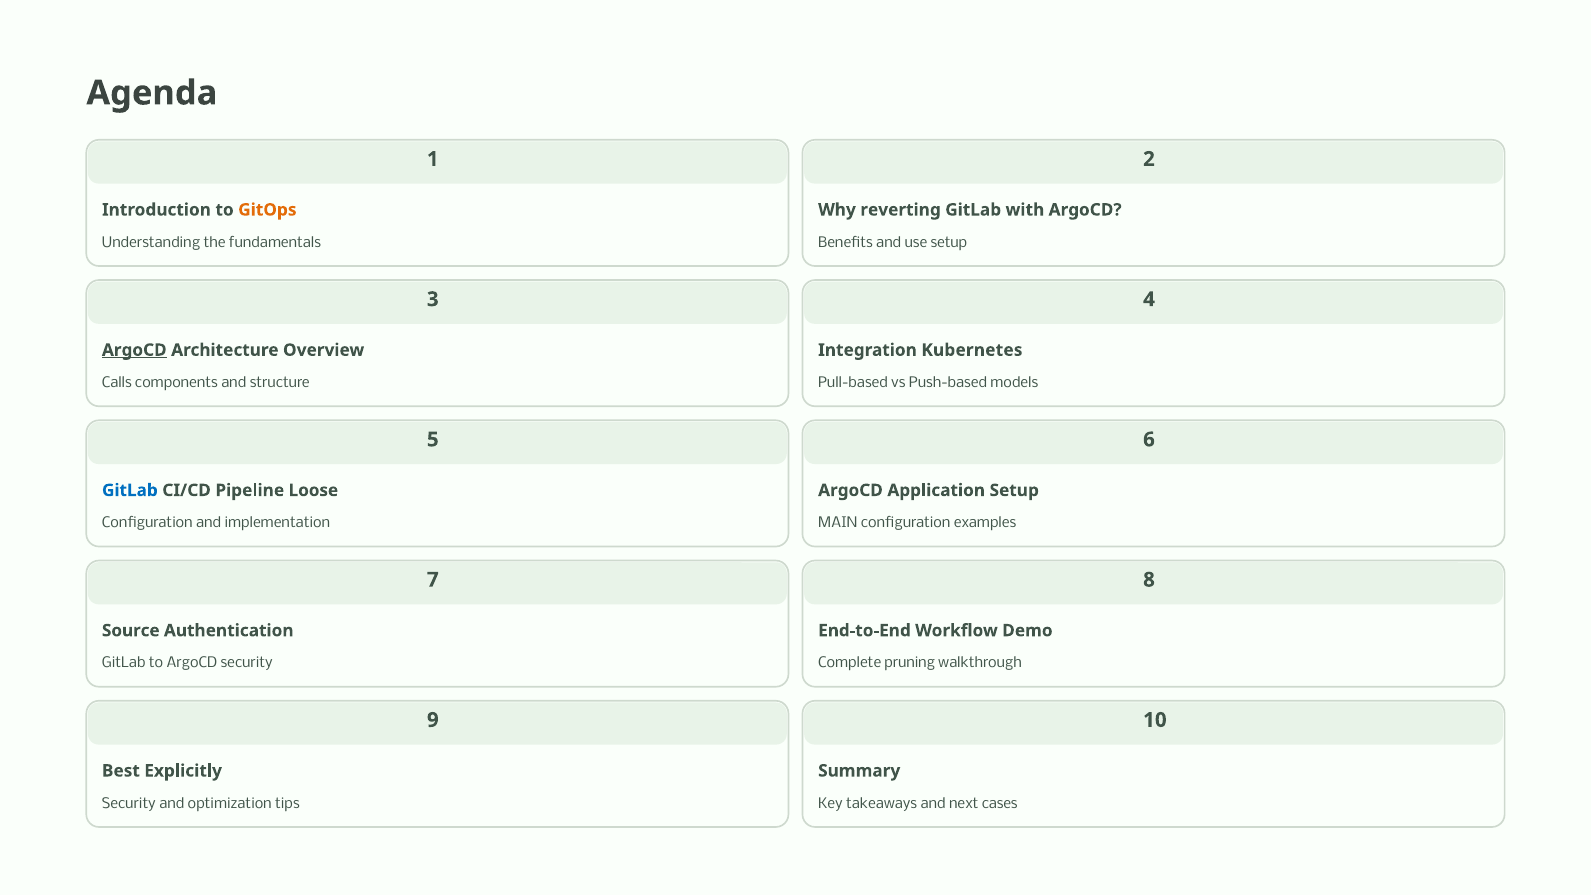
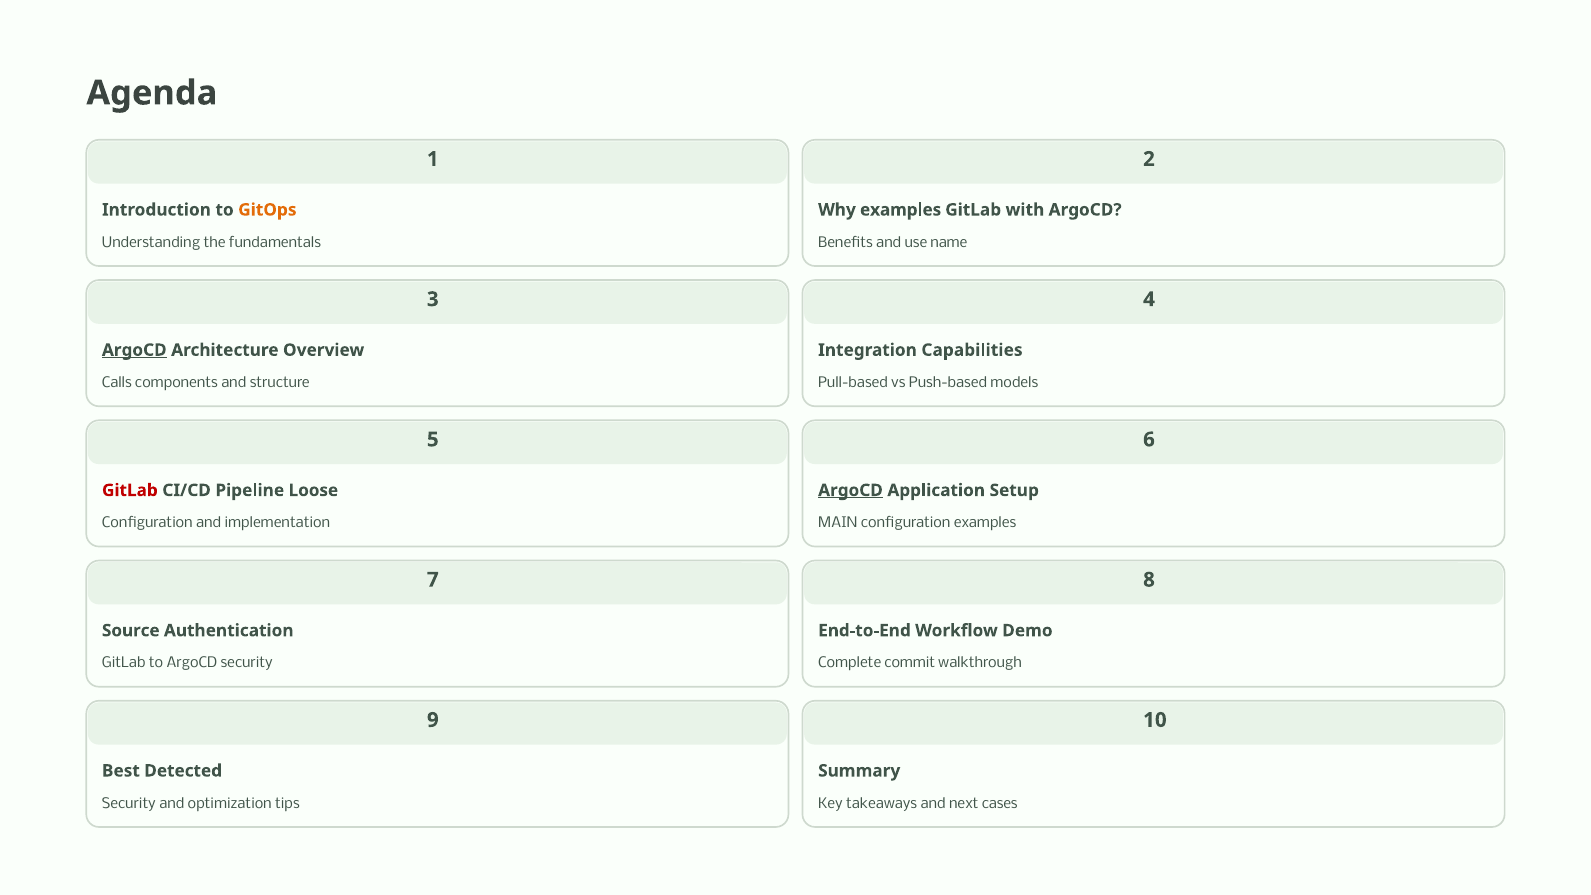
Why reverting: reverting -> examples
use setup: setup -> name
Kubernetes: Kubernetes -> Capabilities
GitLab at (130, 490) colour: blue -> red
ArgoCD at (850, 490) underline: none -> present
pruning: pruning -> commit
Explicitly: Explicitly -> Detected
